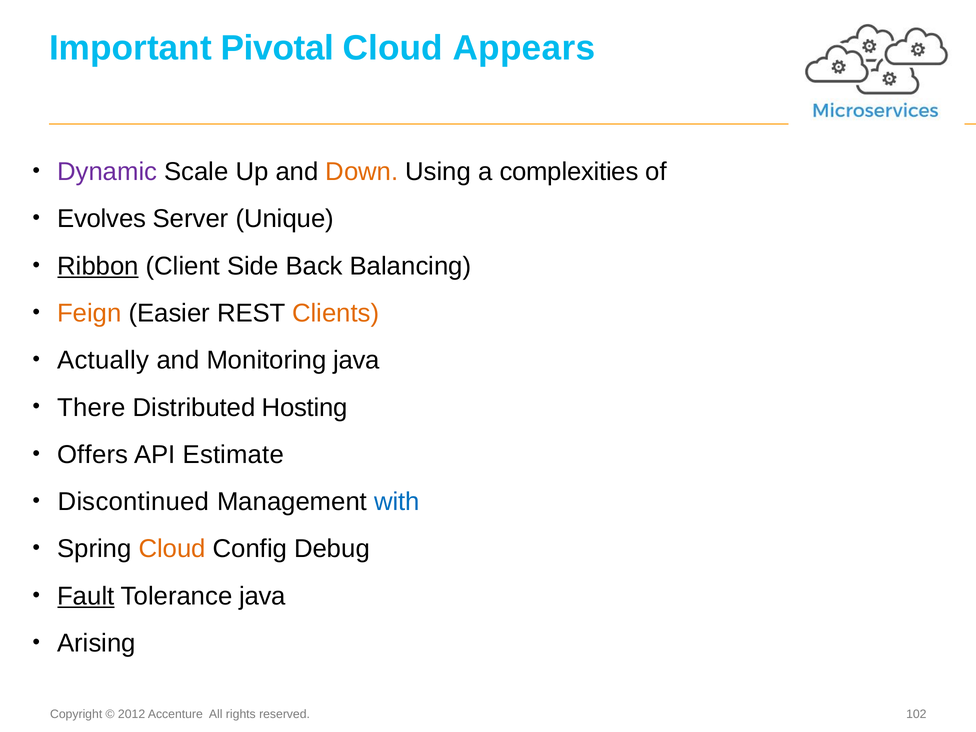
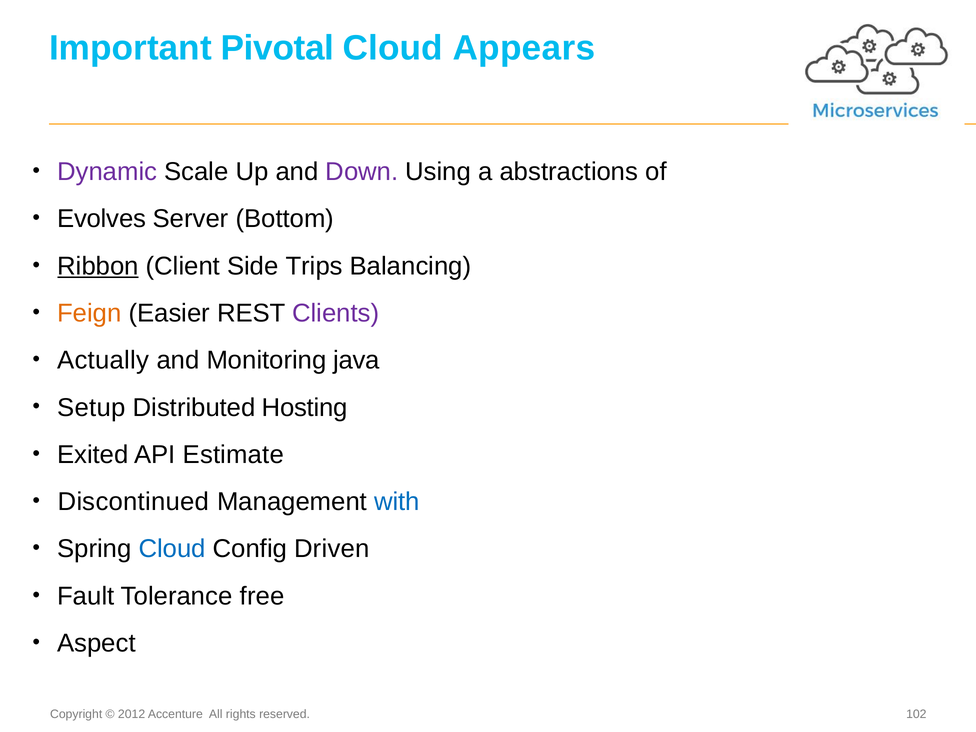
Down colour: orange -> purple
complexities: complexities -> abstractions
Unique: Unique -> Bottom
Back: Back -> Trips
Clients colour: orange -> purple
There: There -> Setup
Offers: Offers -> Exited
Cloud at (172, 549) colour: orange -> blue
Debug: Debug -> Driven
Fault underline: present -> none
Tolerance java: java -> free
Arising: Arising -> Aspect
